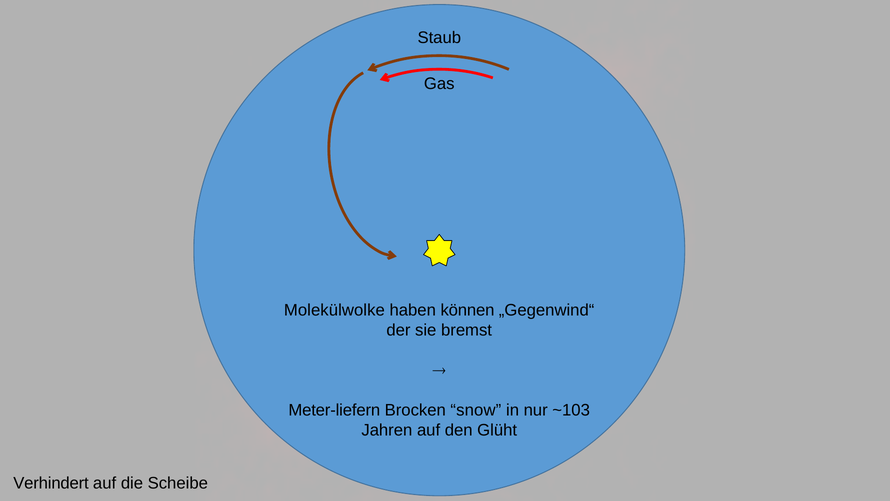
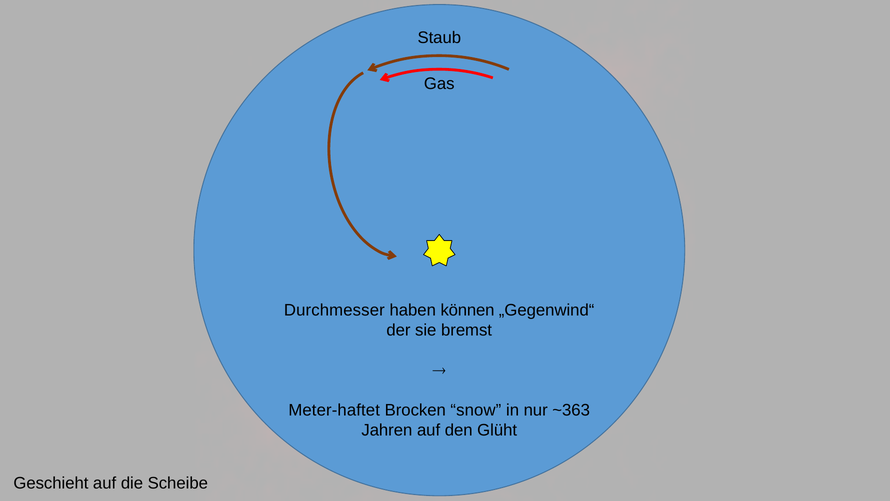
Molekülwolke: Molekülwolke -> Durchmesser
Meter-liefern: Meter-liefern -> Meter-haftet
~103: ~103 -> ~363
Verhindert: Verhindert -> Geschieht
